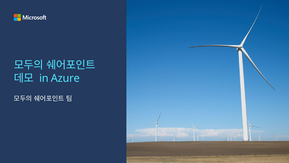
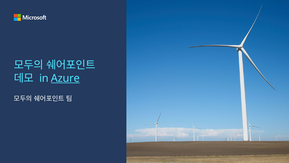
Azure underline: none -> present
